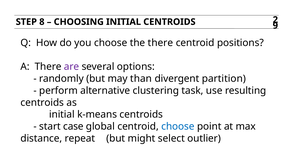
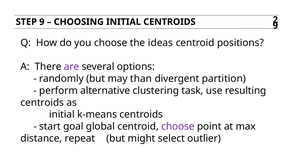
STEP 8: 8 -> 9
the there: there -> ideas
case: case -> goal
choose at (178, 126) colour: blue -> purple
